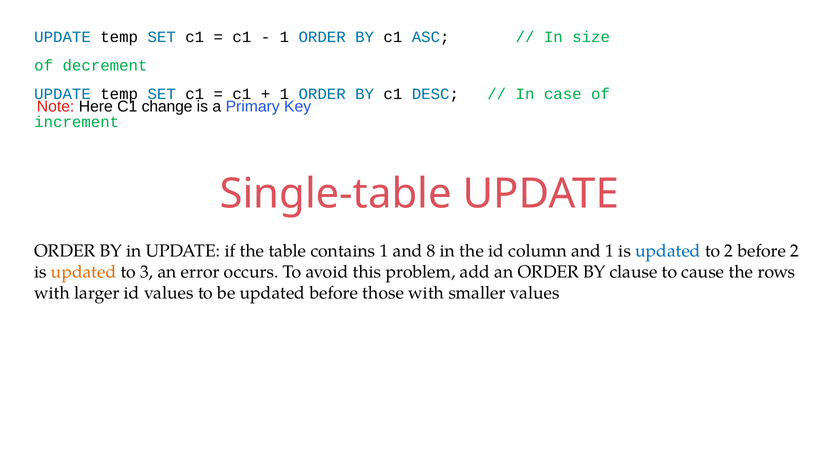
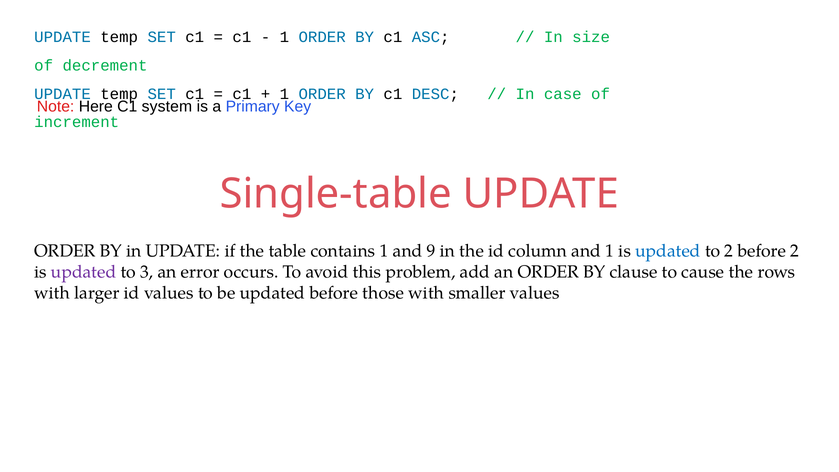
change: change -> system
8: 8 -> 9
updated at (84, 272) colour: orange -> purple
